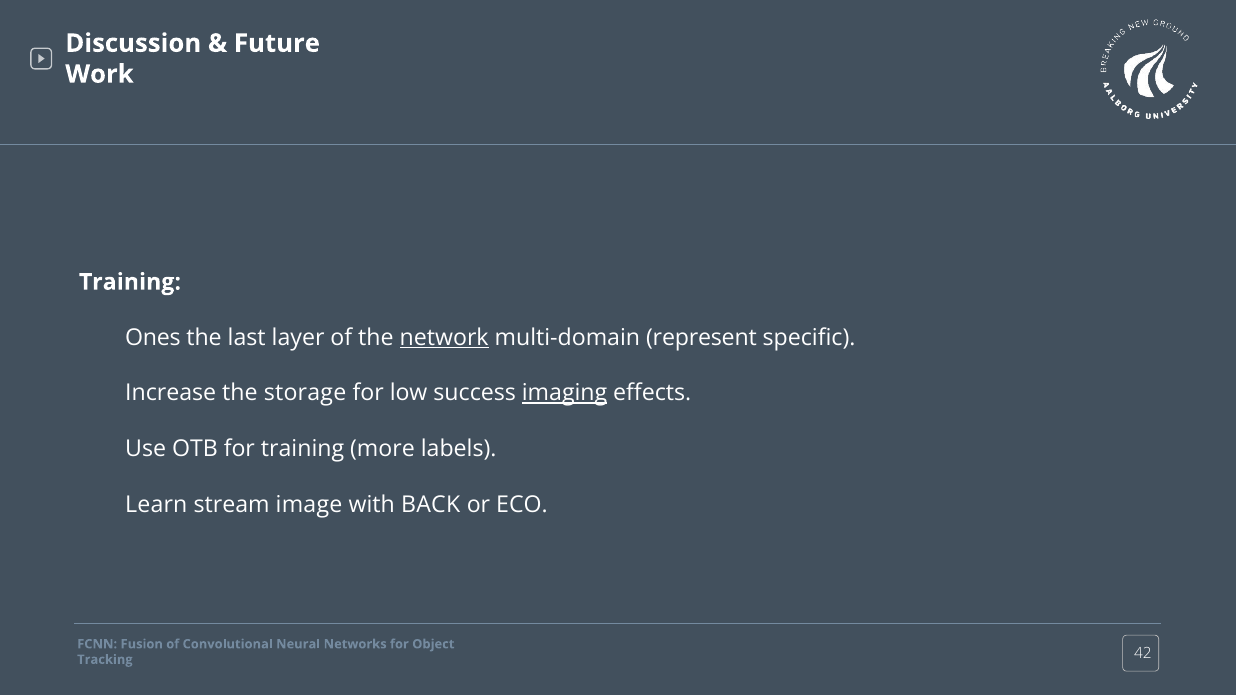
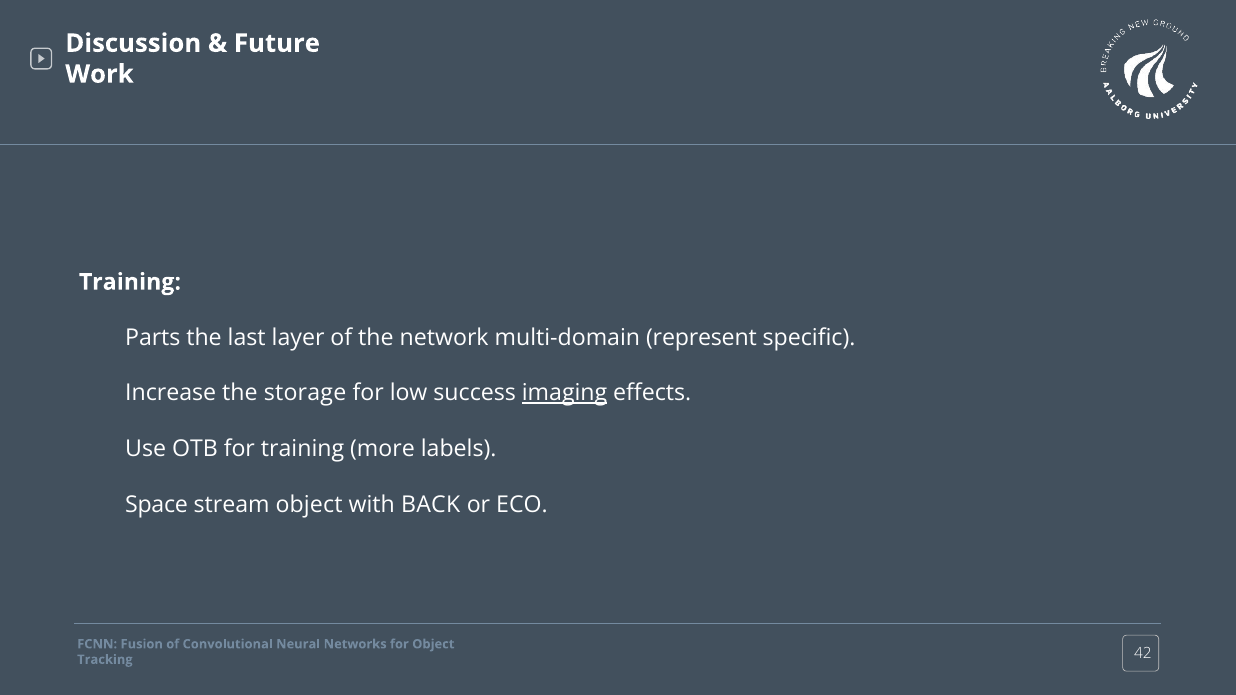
Ones: Ones -> Parts
network underline: present -> none
Learn: Learn -> Space
stream image: image -> object
